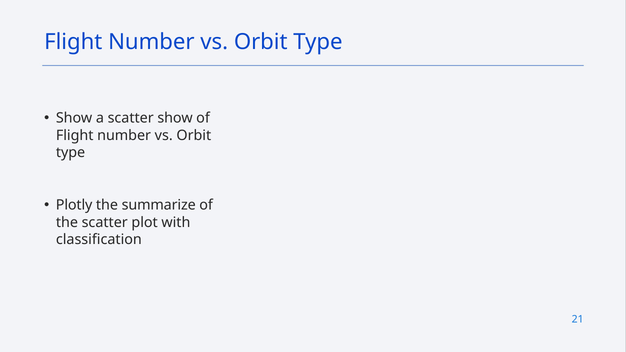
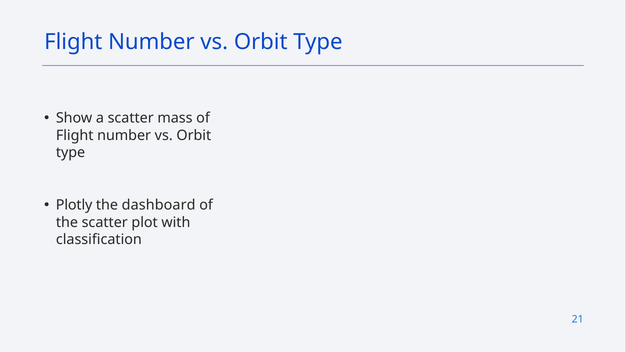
scatter show: show -> mass
summarize: summarize -> dashboard
